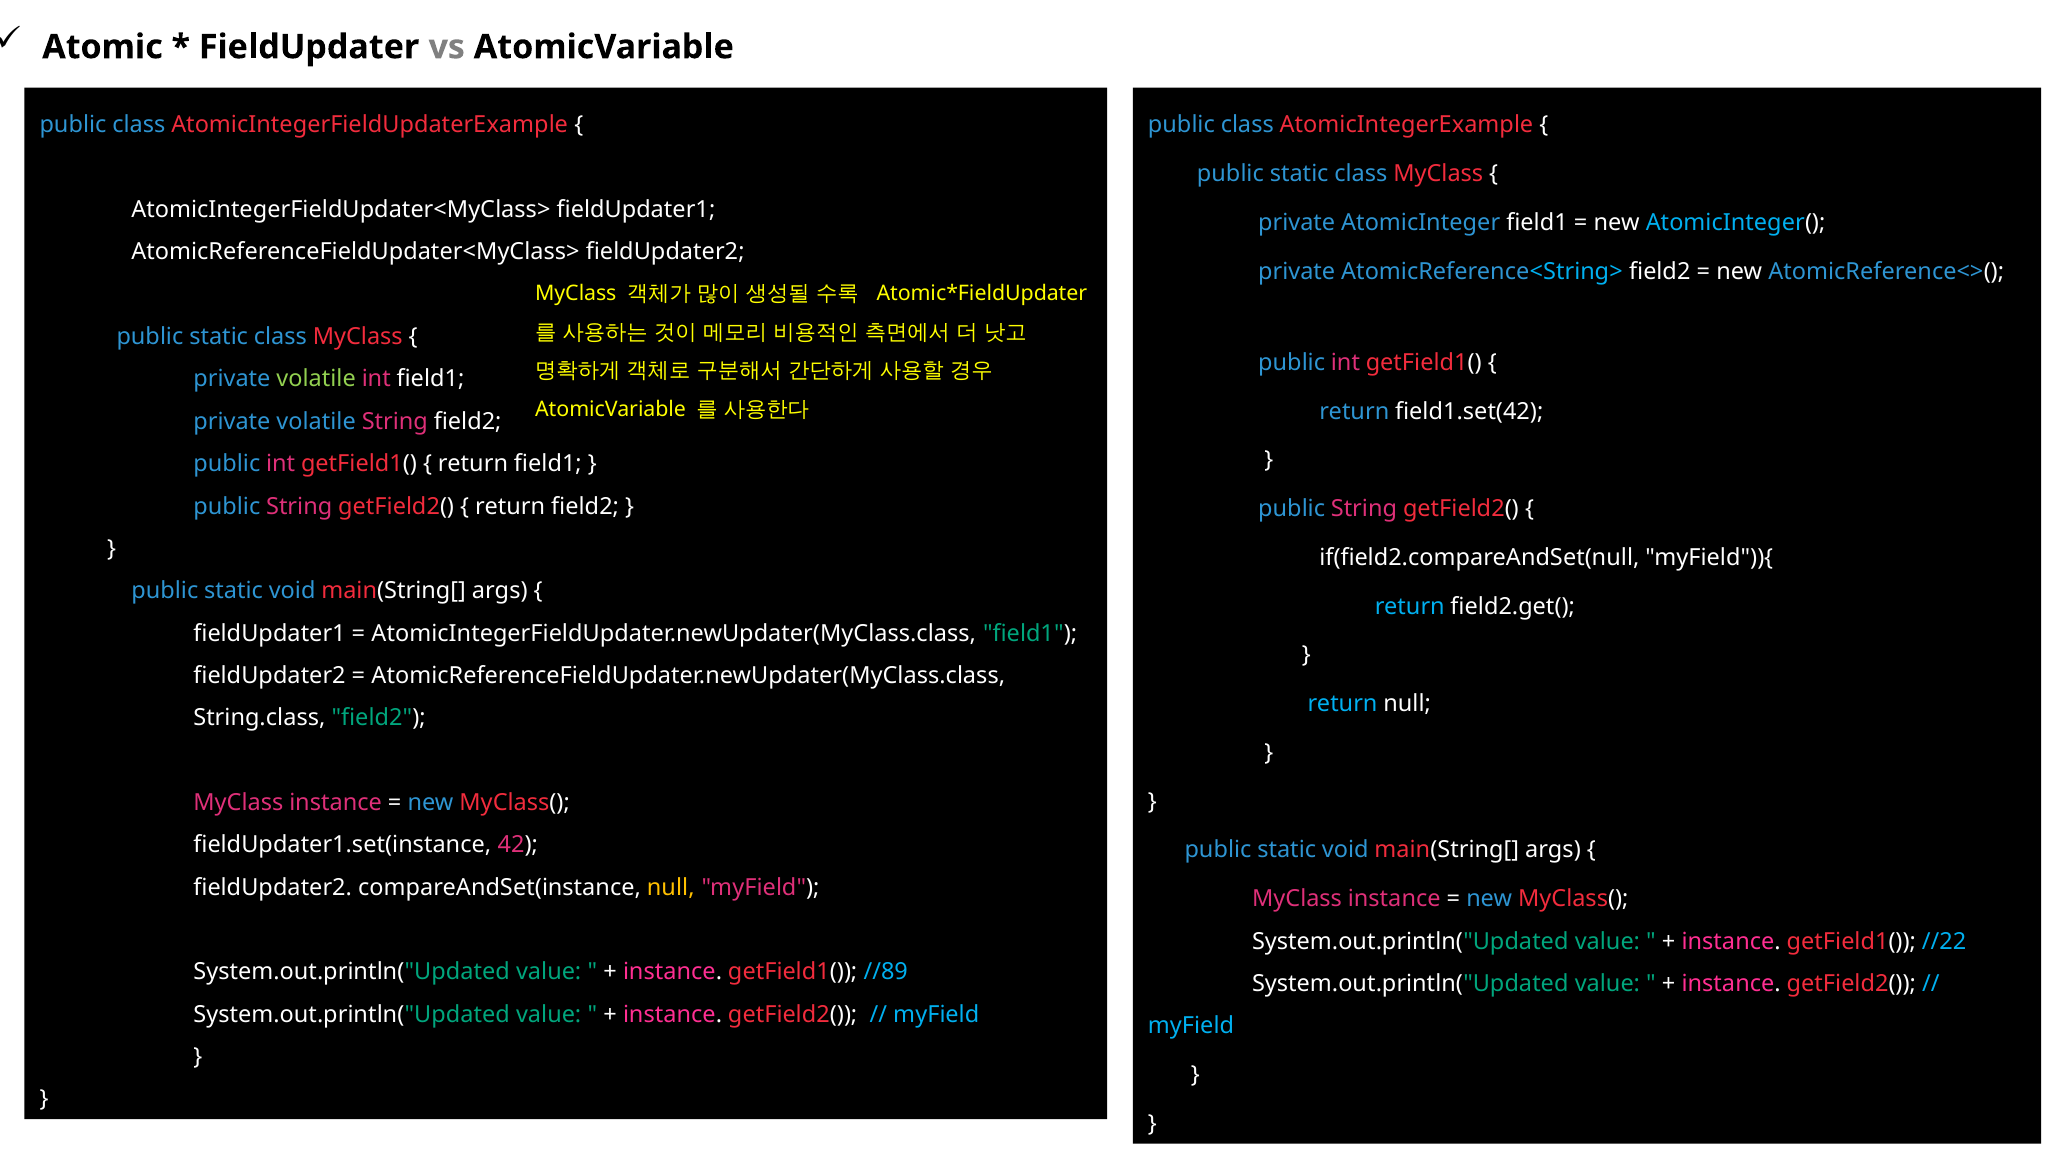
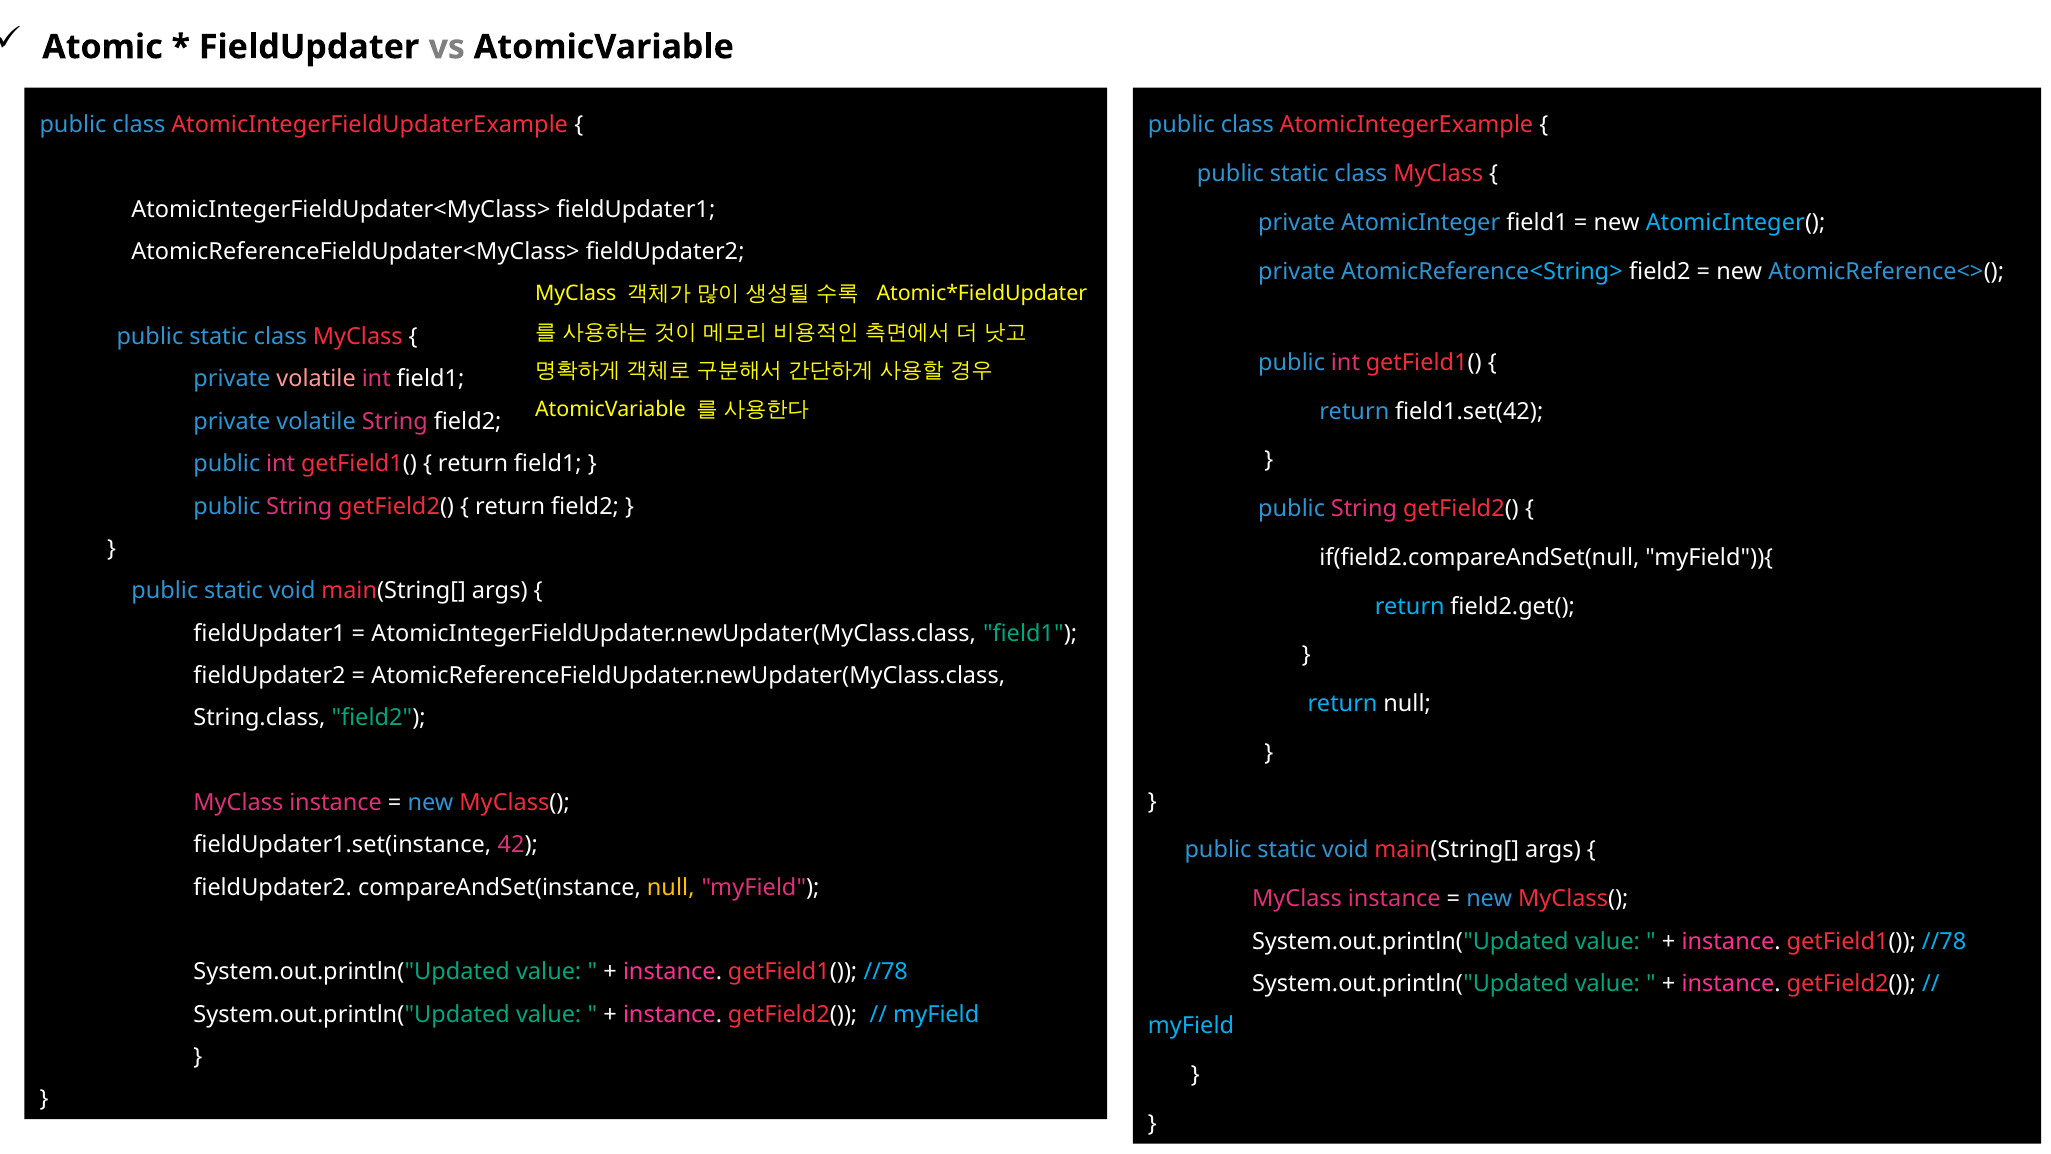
volatile at (316, 379) colour: light green -> pink
//22 at (1944, 941): //22 -> //78
//89 at (886, 972): //89 -> //78
